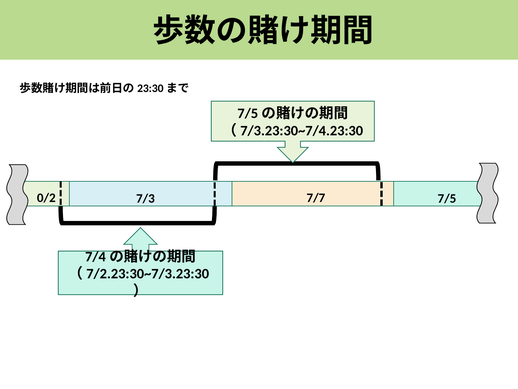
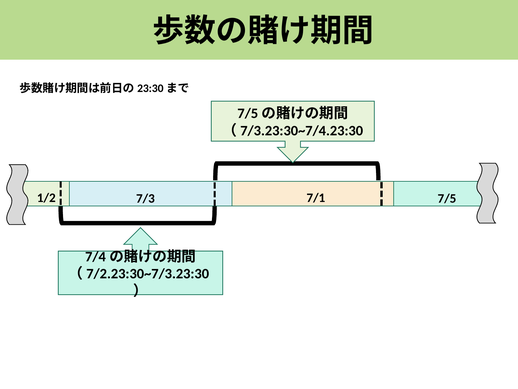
0/2: 0/2 -> 1/2
7/7: 7/7 -> 7/1
